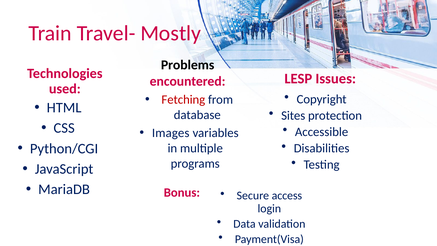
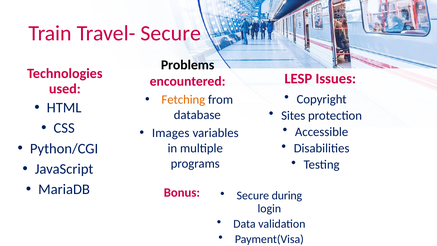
Travel- Mostly: Mostly -> Secure
Fetching colour: red -> orange
access: access -> during
